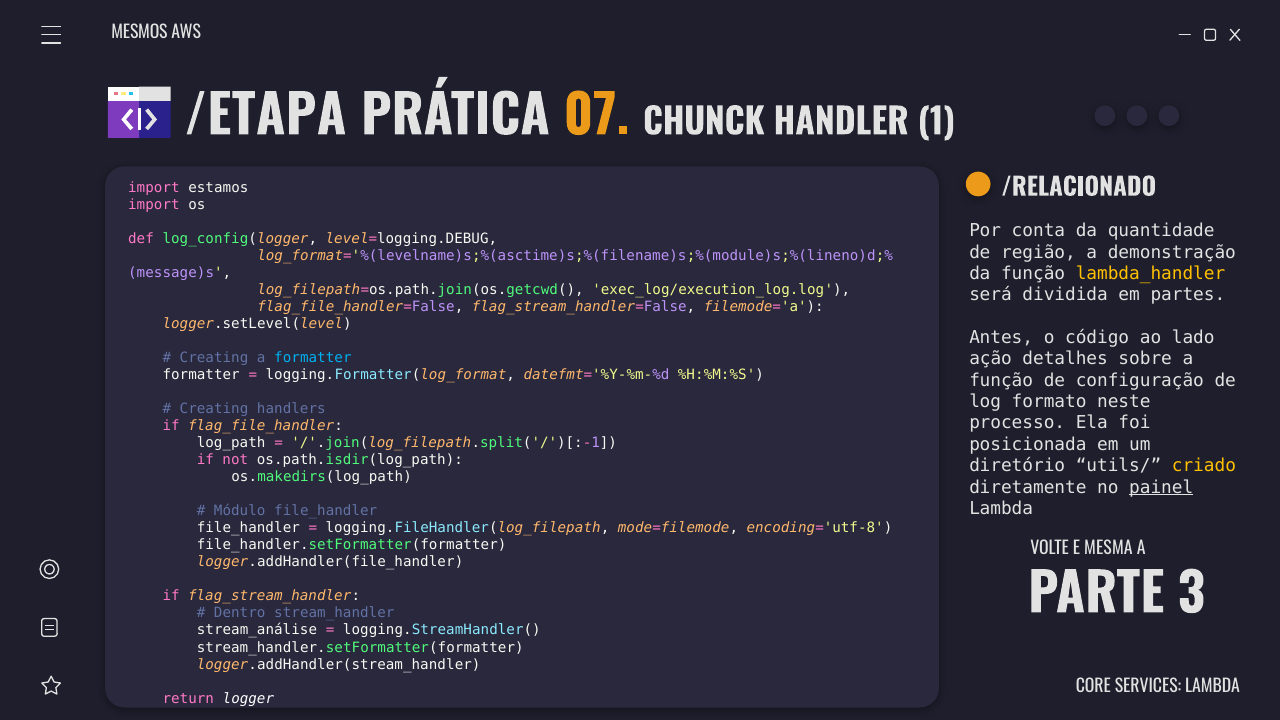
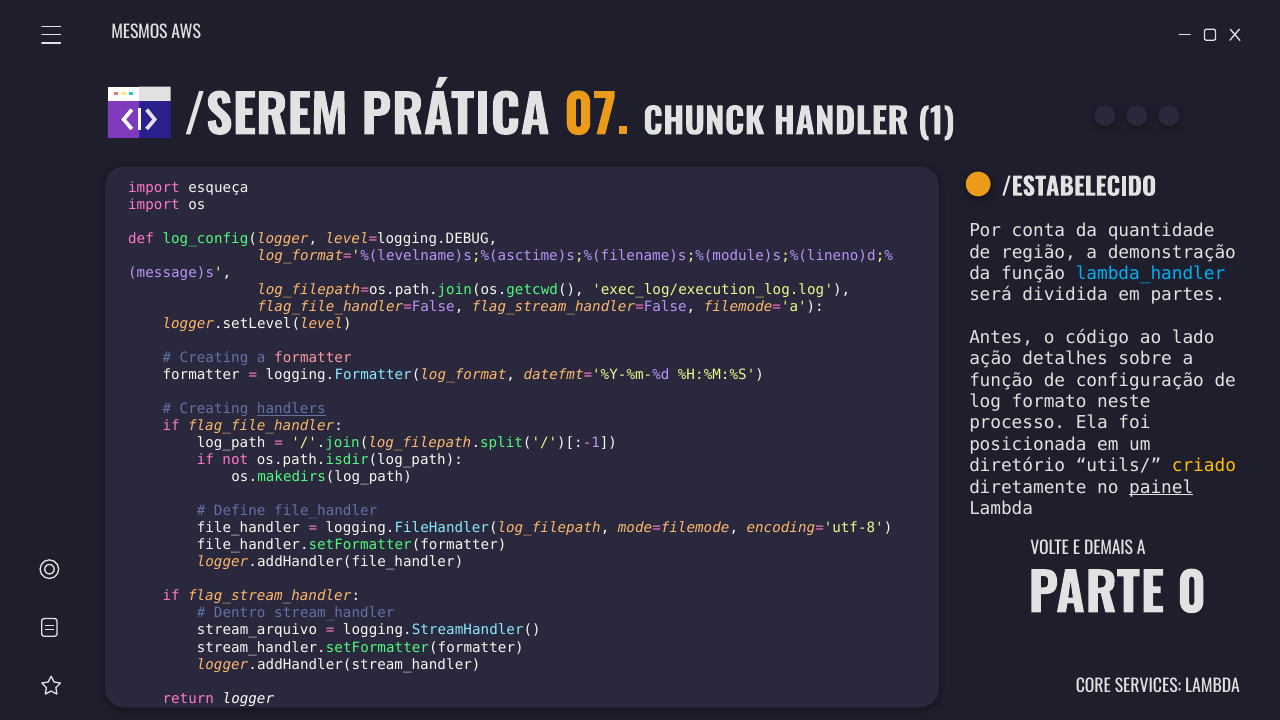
/ETAPA: /ETAPA -> /SEREM
/RELACIONADO: /RELACIONADO -> /ESTABELECIDO
estamos: estamos -> esqueça
lambda_handler colour: yellow -> light blue
formatter at (313, 358) colour: light blue -> pink
handlers underline: none -> present
Módulo: Módulo -> Define
MESMA: MESMA -> DEMAIS
3: 3 -> 0
stream_análise: stream_análise -> stream_arquivo
